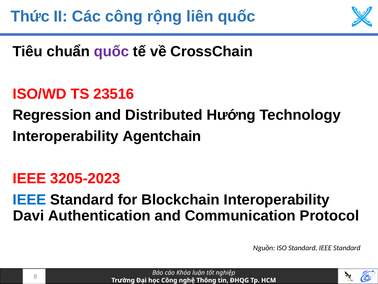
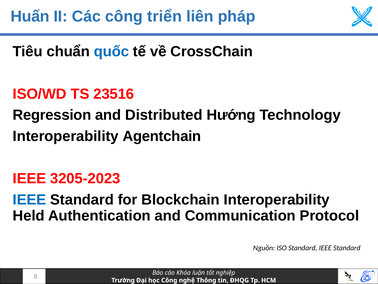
Thức: Thức -> Huấn
rộng: rộng -> triển
liên quốc: quốc -> pháp
quốc at (111, 51) colour: purple -> blue
Davi: Davi -> Held
